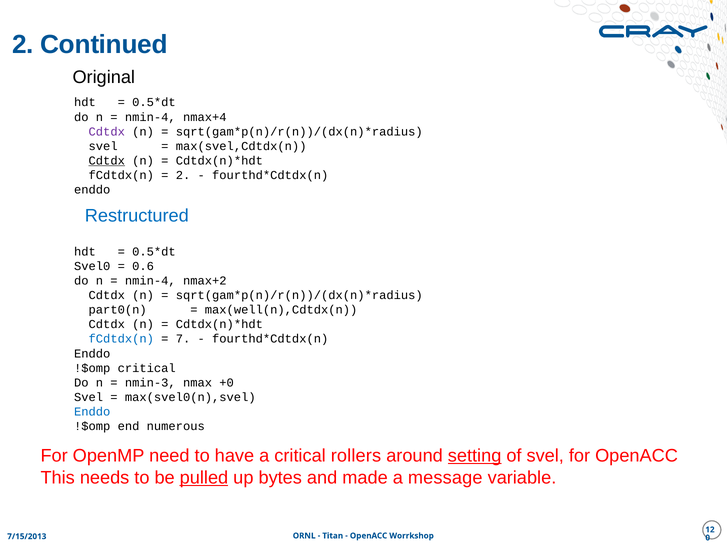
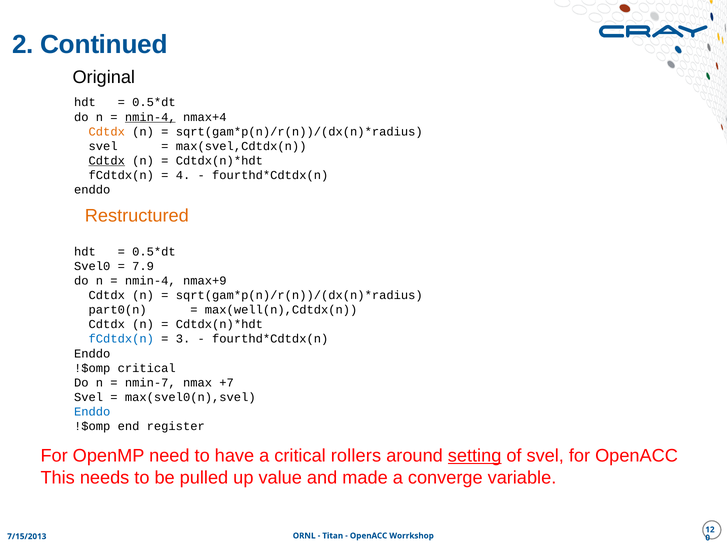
nmin-4 at (150, 117) underline: none -> present
Cdtdx at (107, 132) colour: purple -> orange
2 at (183, 175): 2 -> 4
Restructured colour: blue -> orange
0.6: 0.6 -> 7.9
nmax+2: nmax+2 -> nmax+9
7: 7 -> 3
nmin-3: nmin-3 -> nmin-7
+0: +0 -> +7
numerous: numerous -> register
pulled underline: present -> none
bytes: bytes -> value
message: message -> converge
